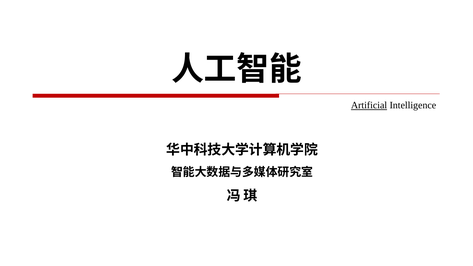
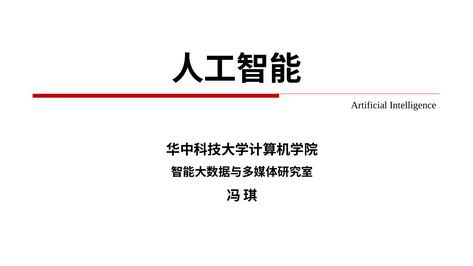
Artificial underline: present -> none
